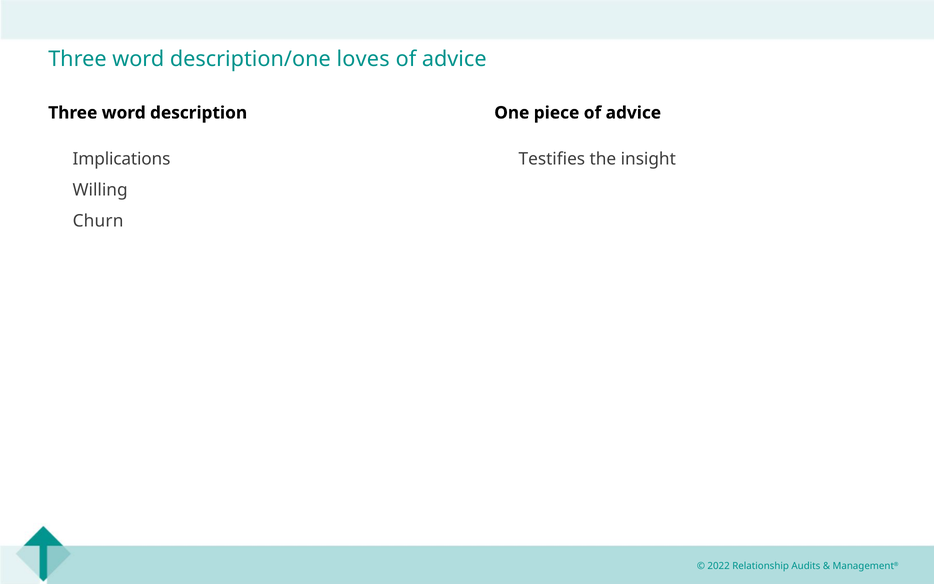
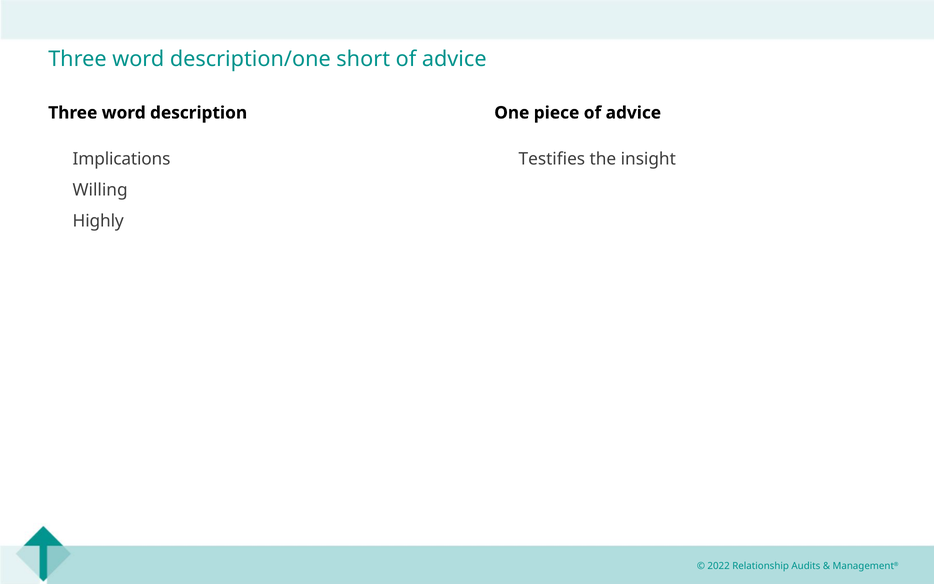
loves: loves -> short
Churn: Churn -> Highly
